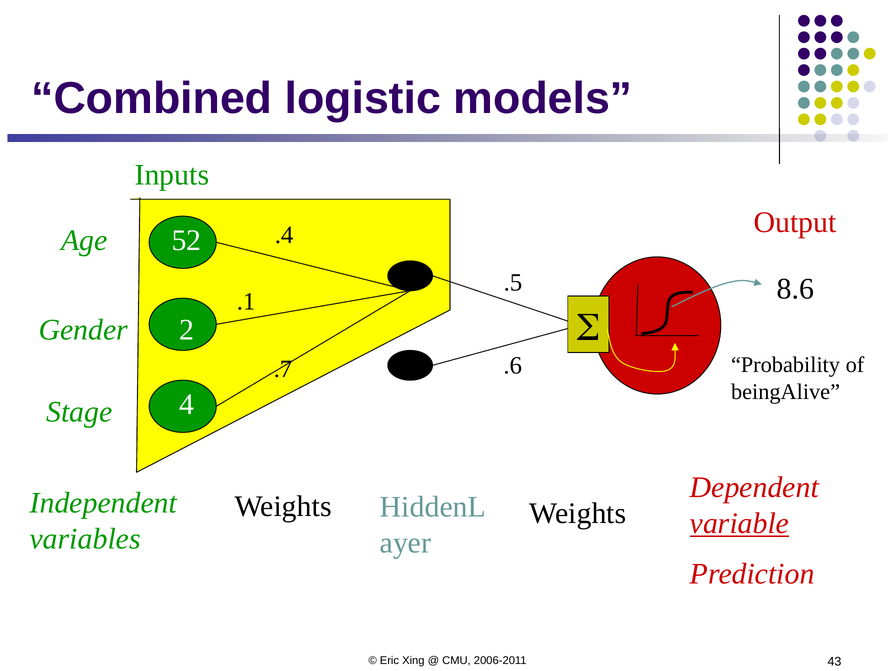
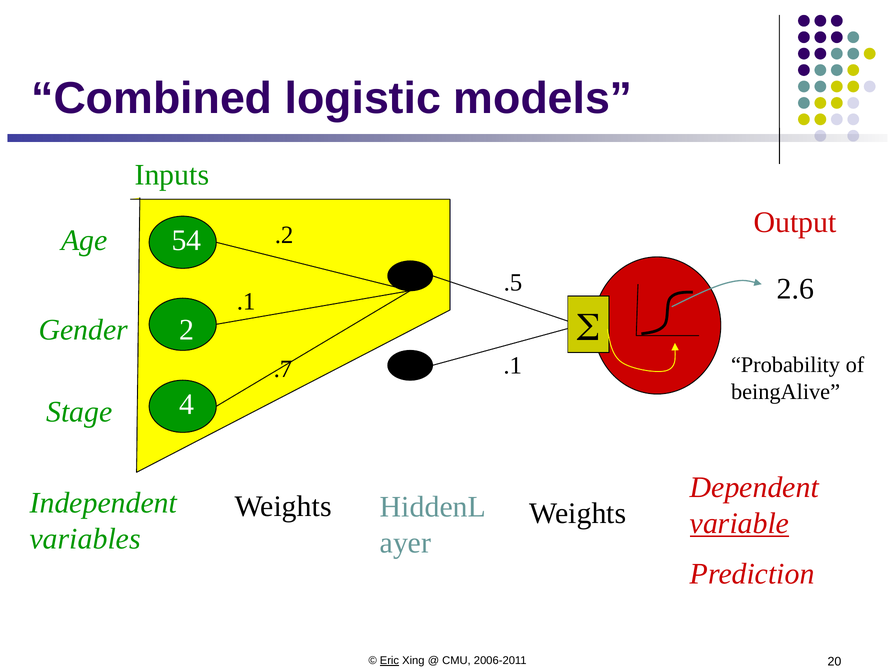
.4: .4 -> .2
52: 52 -> 54
8.6: 8.6 -> 2.6
.6 at (513, 366): .6 -> .1
Eric underline: none -> present
43: 43 -> 20
